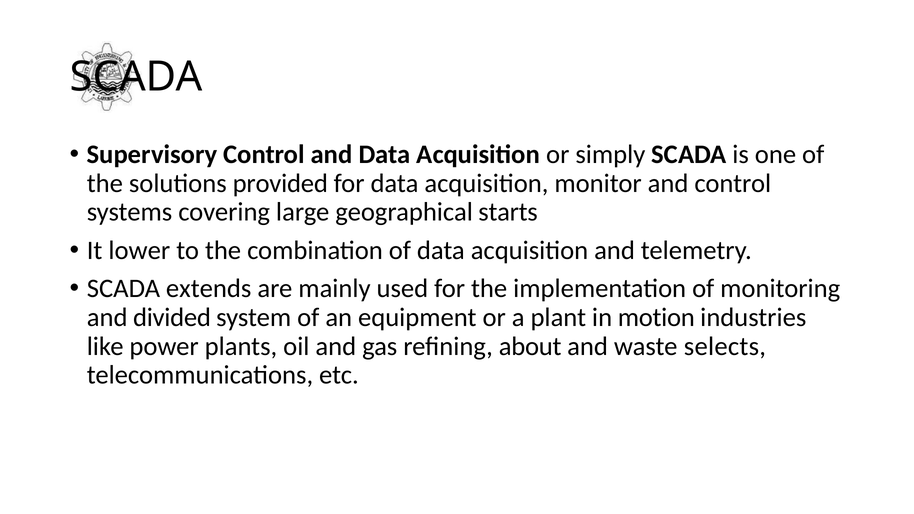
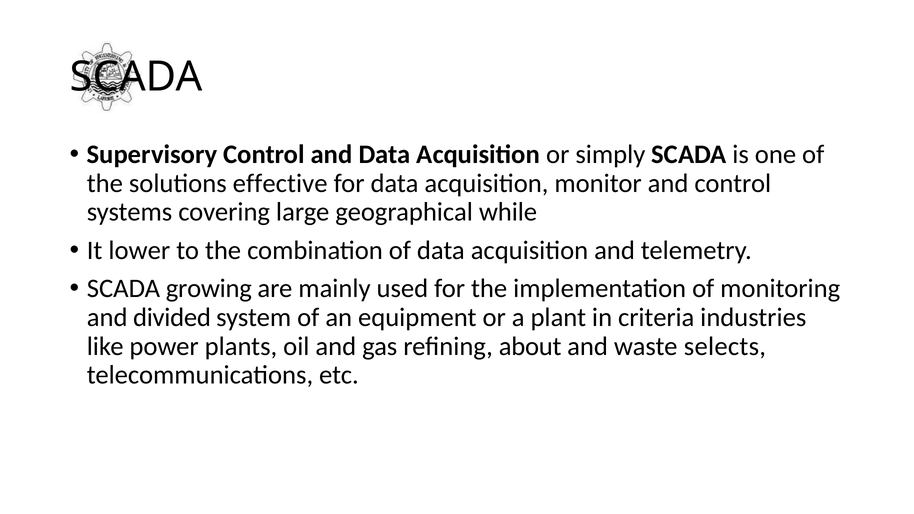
provided: provided -> effective
starts: starts -> while
extends: extends -> growing
motion: motion -> criteria
